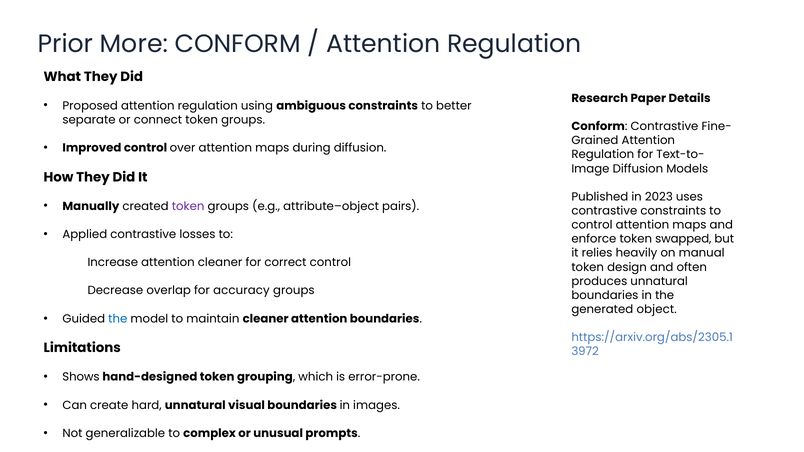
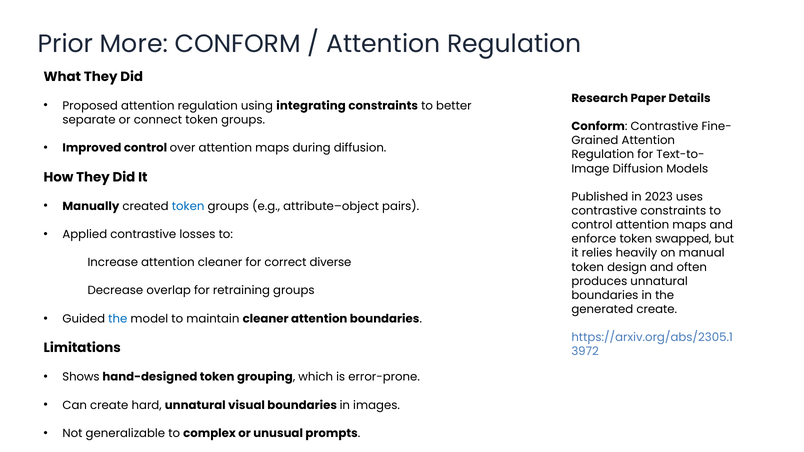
ambiguous: ambiguous -> integrating
token at (188, 206) colour: purple -> blue
correct control: control -> diverse
accuracy: accuracy -> retraining
generated object: object -> create
